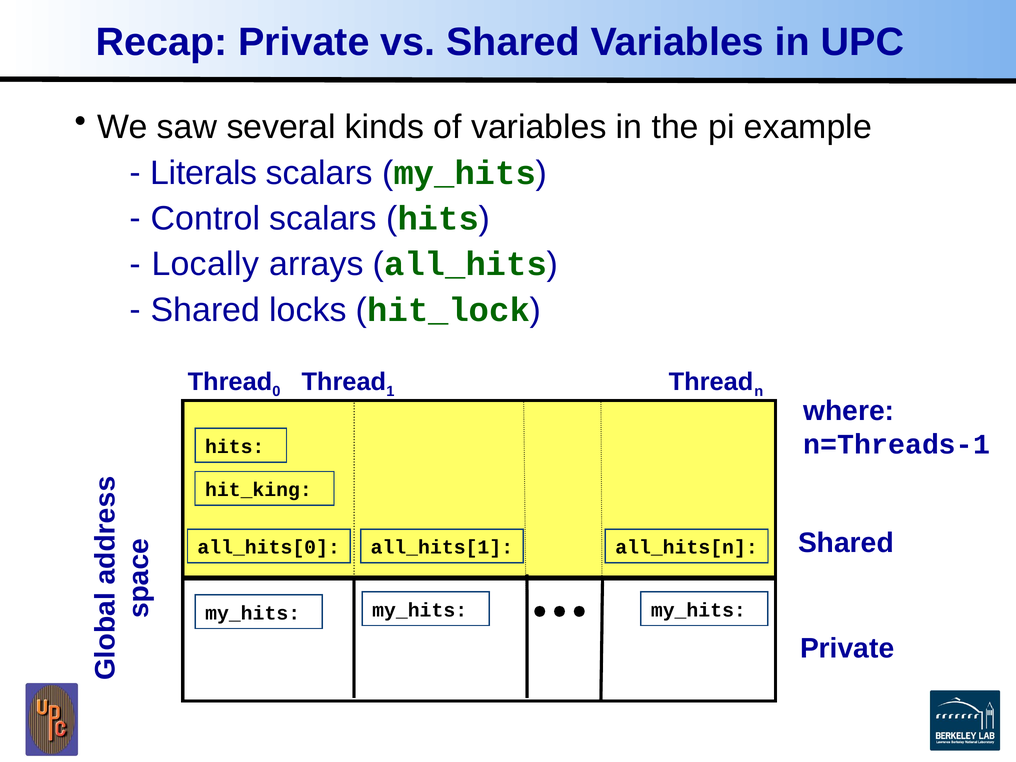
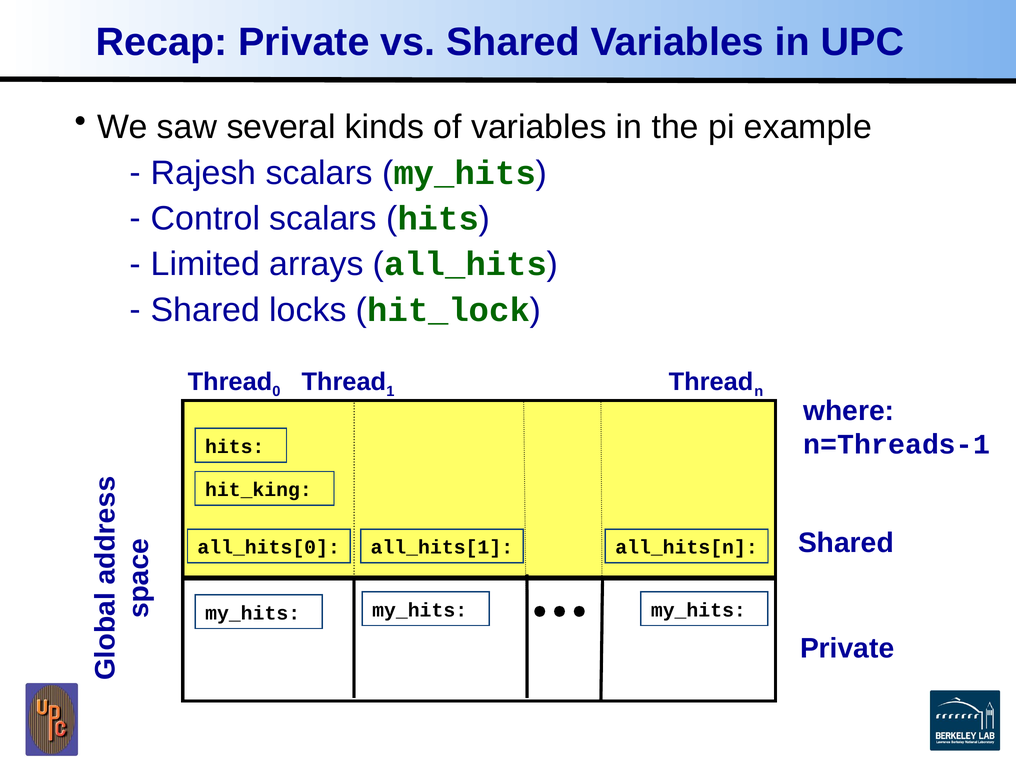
Literals: Literals -> Rajesh
Locally: Locally -> Limited
